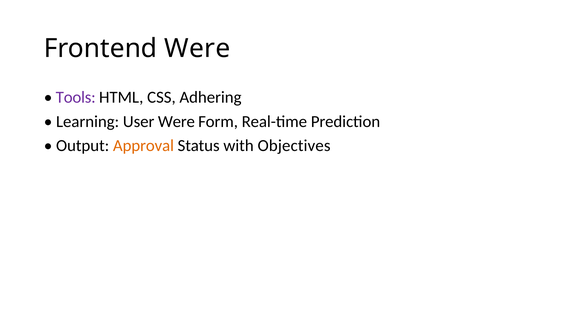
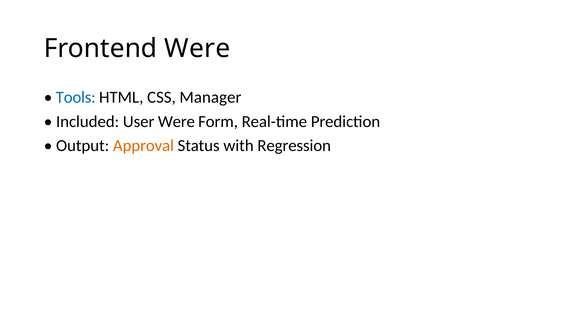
Tools colour: purple -> blue
Adhering: Adhering -> Manager
Learning: Learning -> Included
Objectives: Objectives -> Regression
